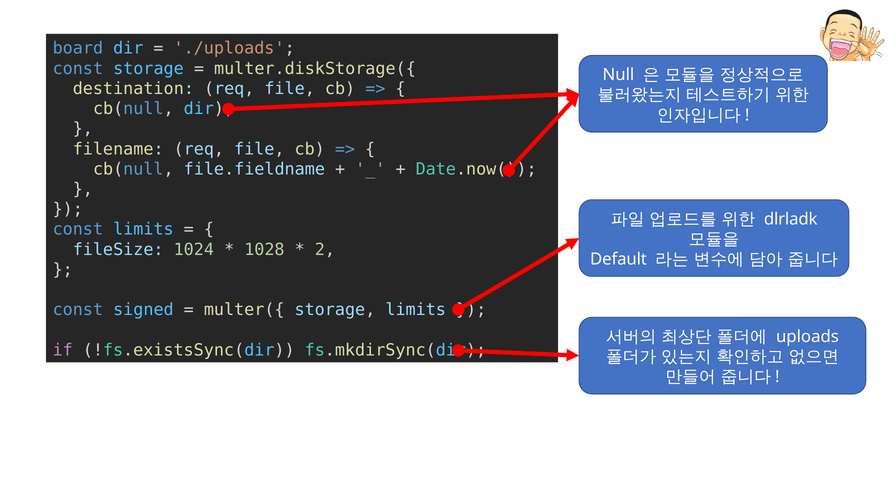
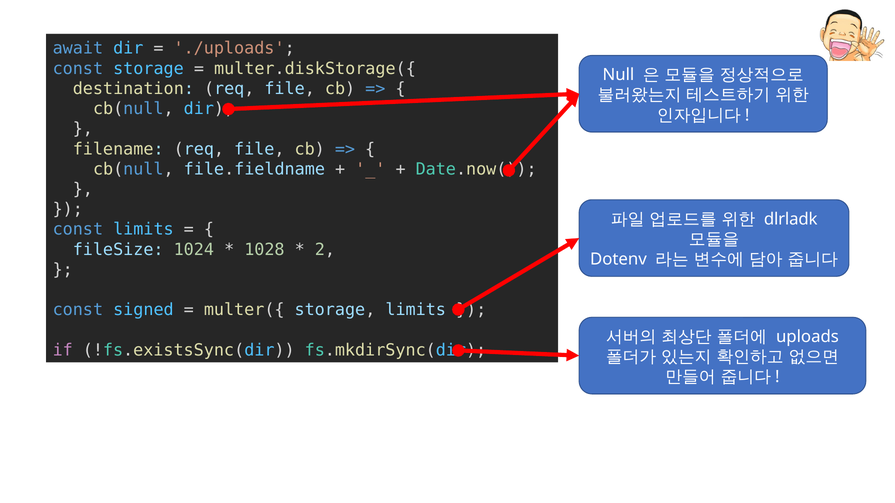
board: board -> await
Default: Default -> Dotenv
